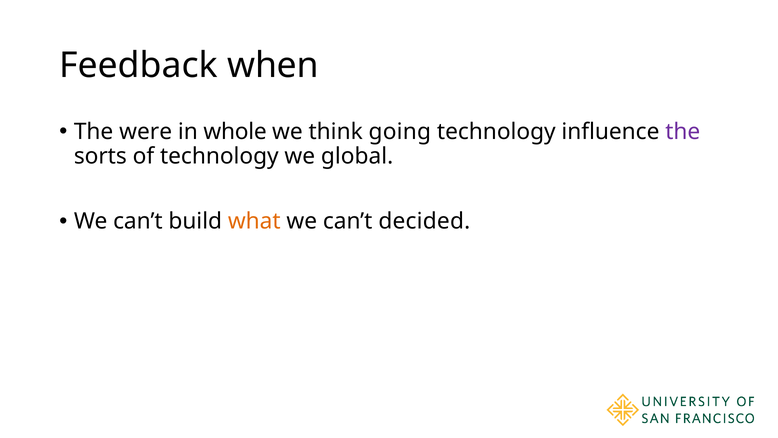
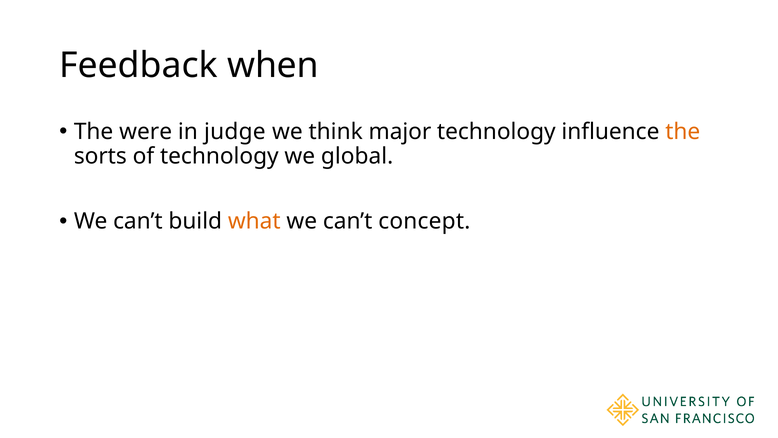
whole: whole -> judge
going: going -> major
the at (683, 132) colour: purple -> orange
decided: decided -> concept
